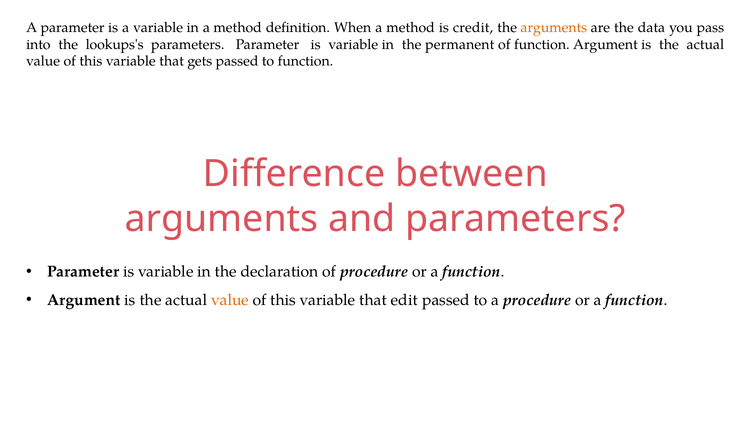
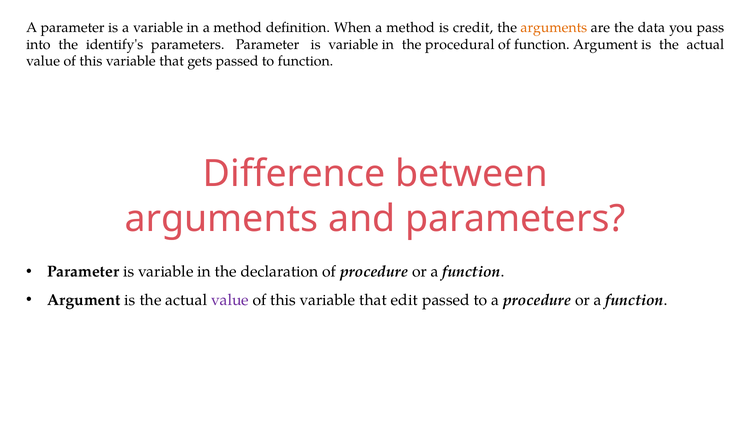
lookups's: lookups's -> identify's
permanent: permanent -> procedural
value at (230, 300) colour: orange -> purple
